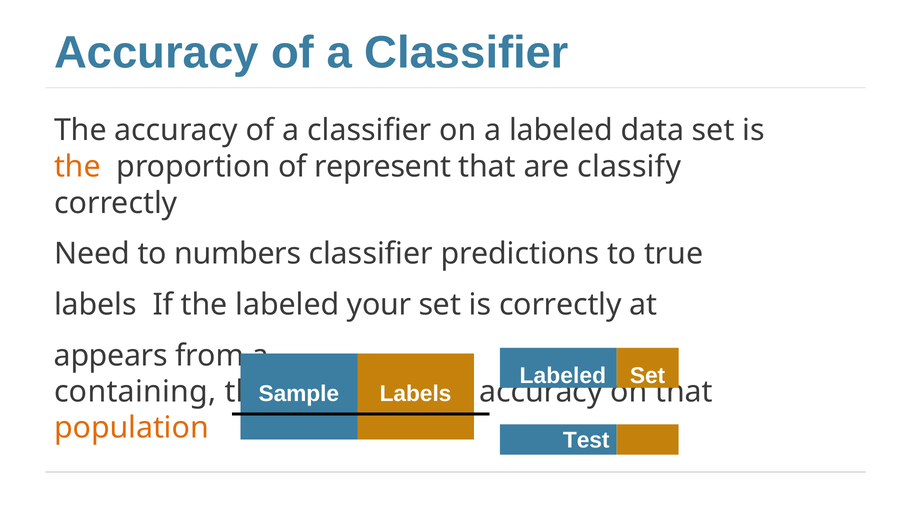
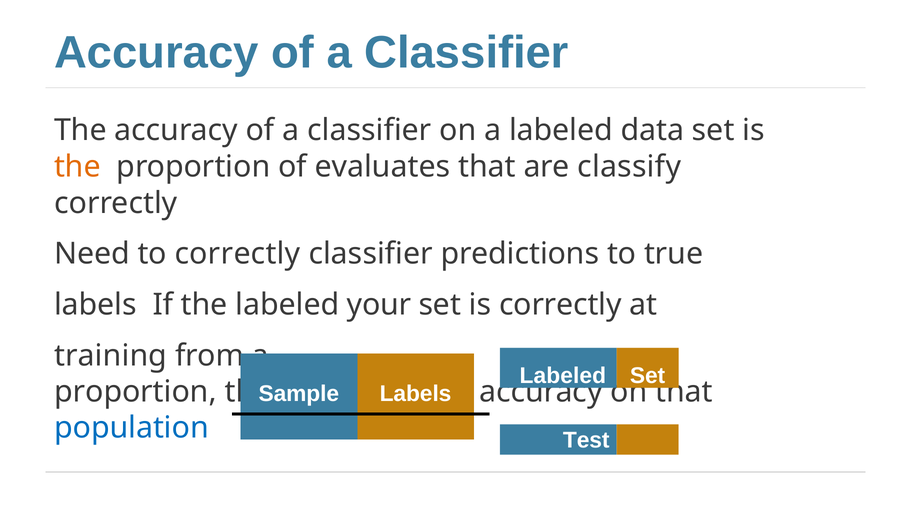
represent: represent -> evaluates
to numbers: numbers -> correctly
appears: appears -> training
containing at (135, 392): containing -> proportion
population colour: orange -> blue
